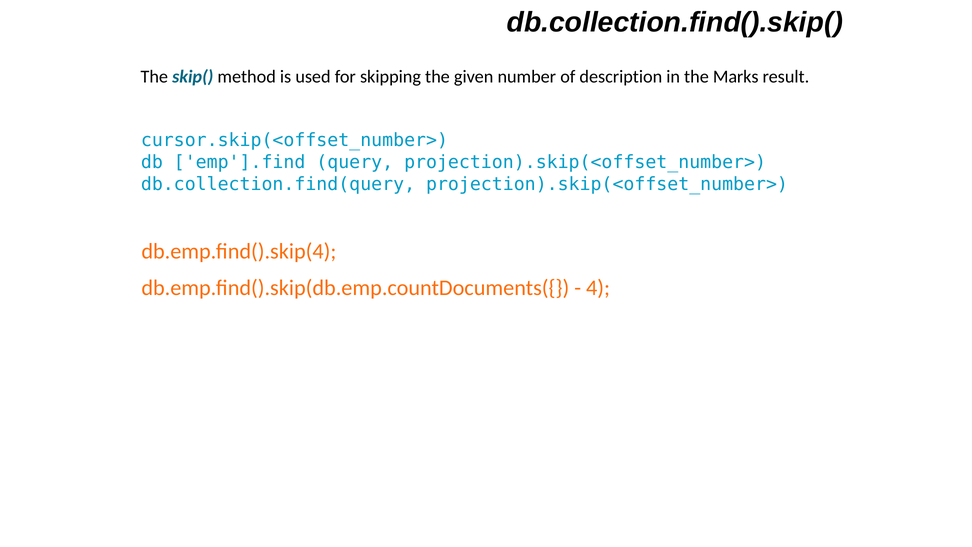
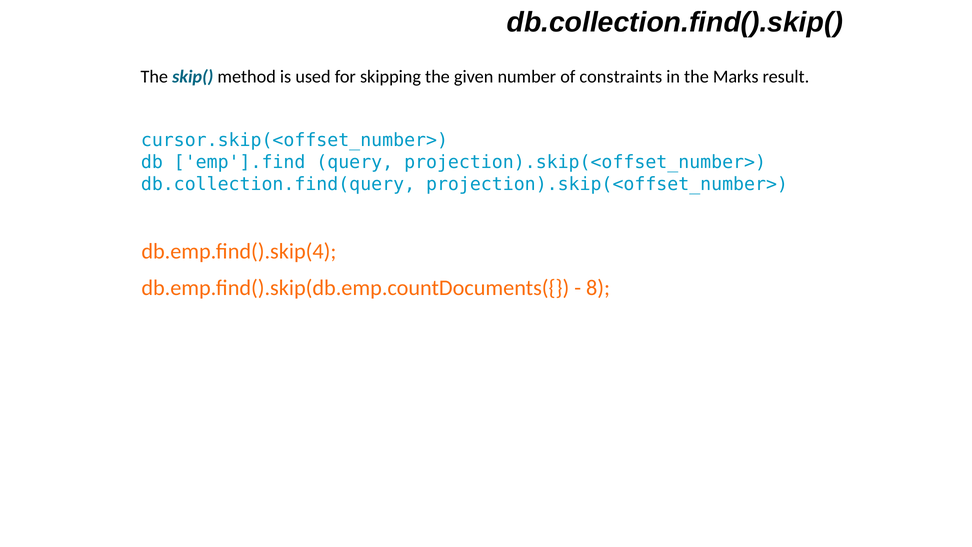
description: description -> constraints
4: 4 -> 8
